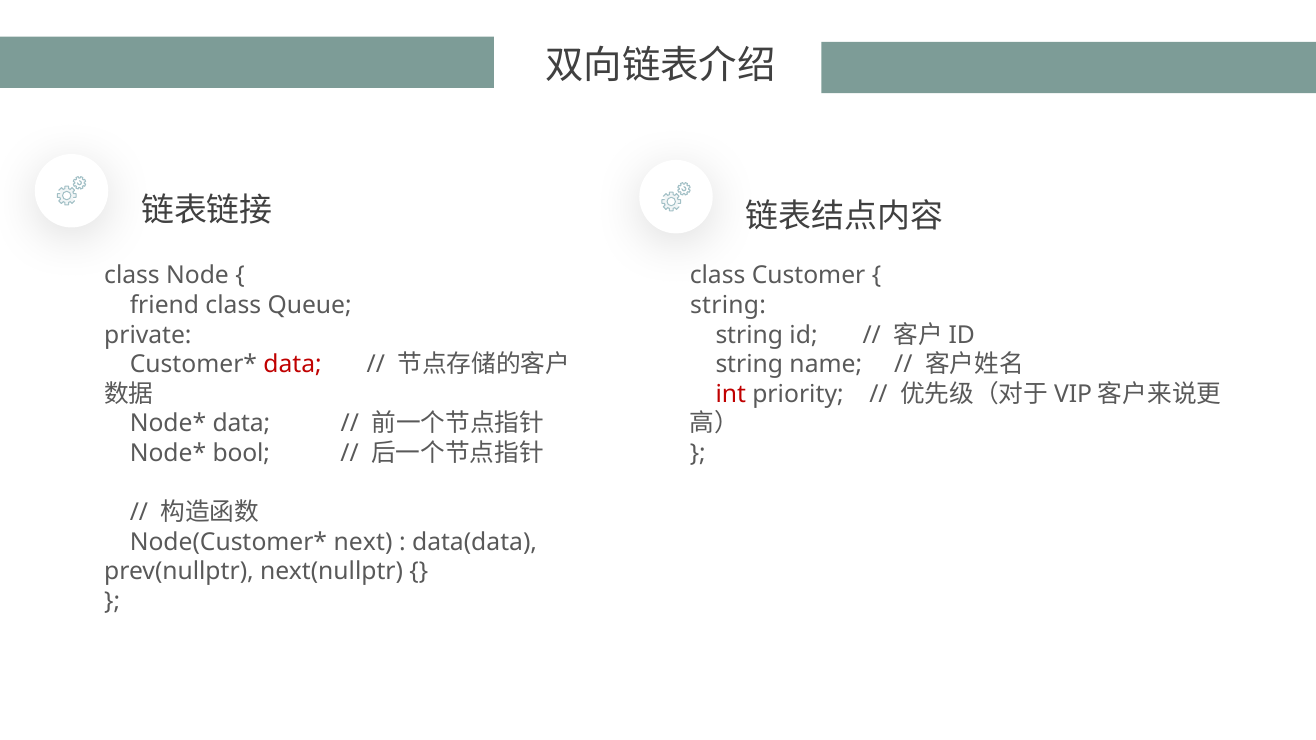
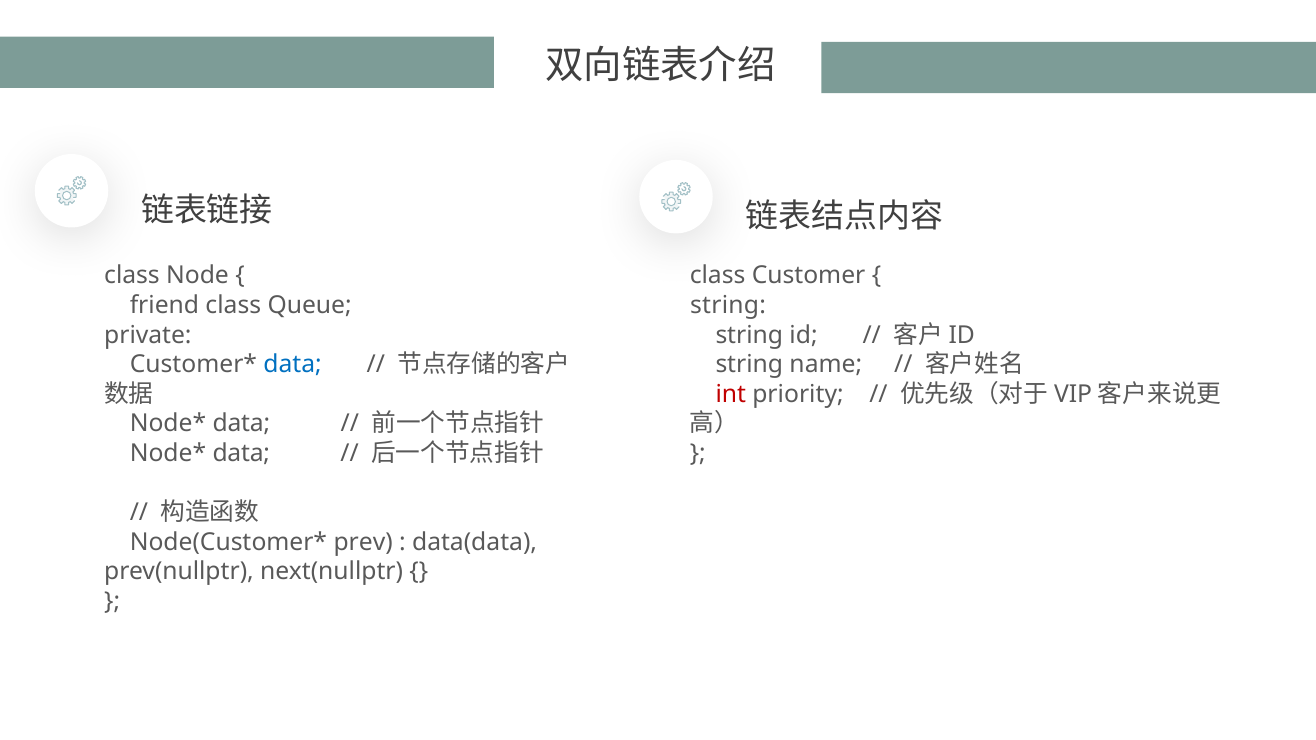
data at (293, 365) colour: red -> blue
bool at (241, 454): bool -> data
next: next -> prev
